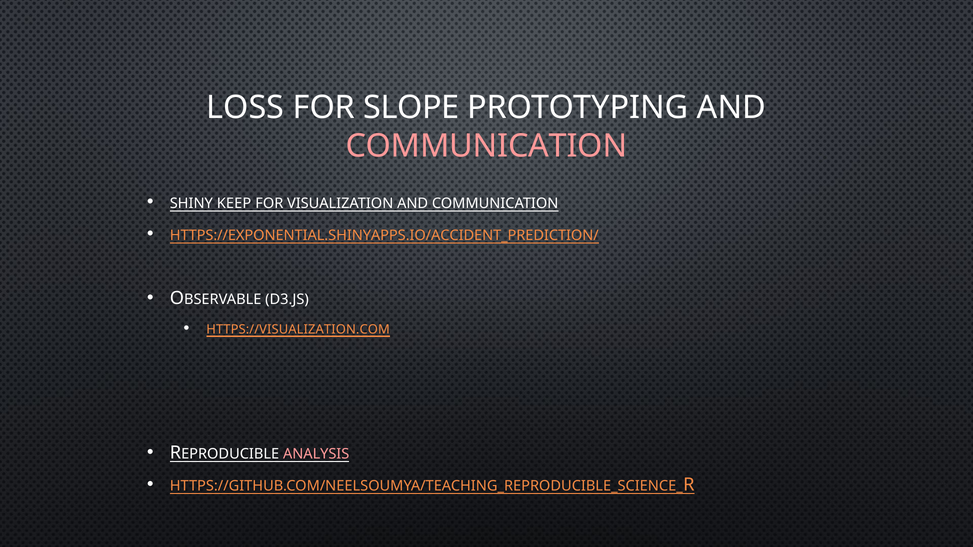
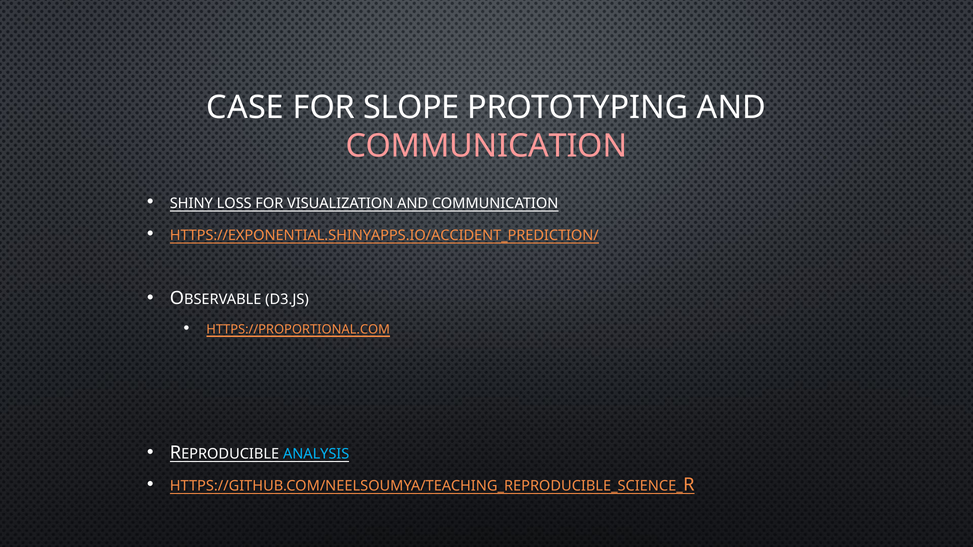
LOSS: LOSS -> CASE
KEEP: KEEP -> LOSS
HTTPS://VISUALIZATION.COM: HTTPS://VISUALIZATION.COM -> HTTPS://PROPORTIONAL.COM
ANALYSIS colour: pink -> light blue
